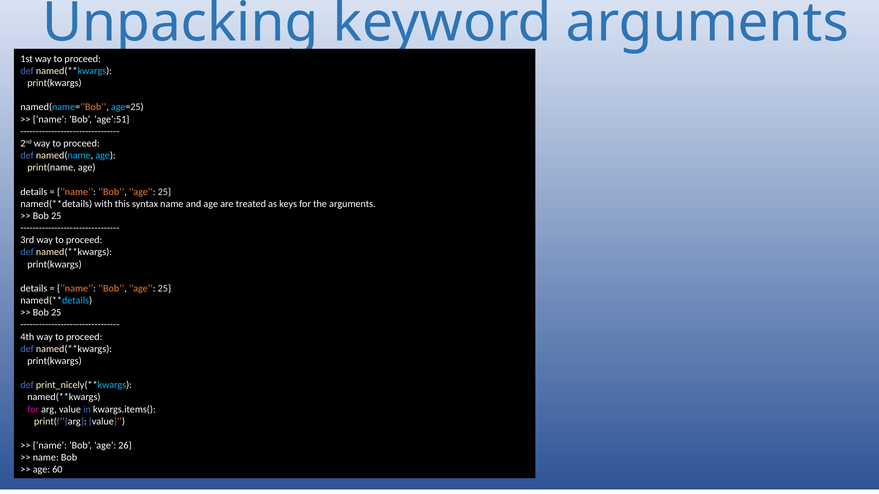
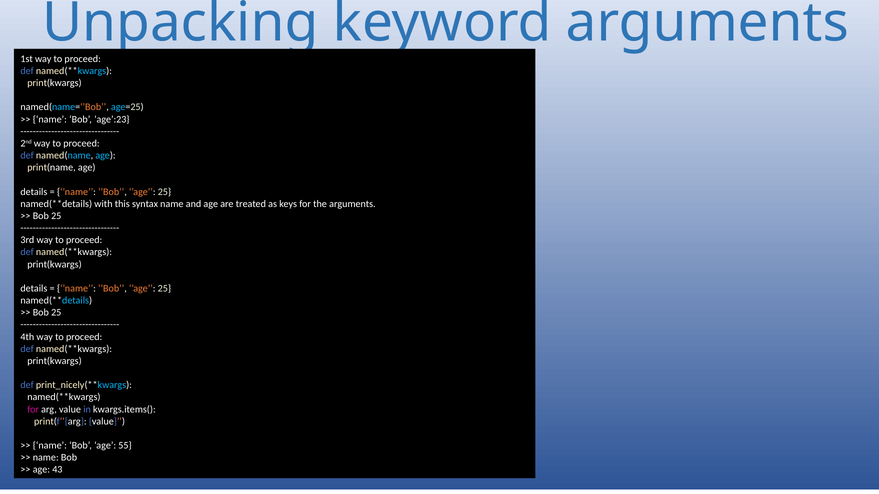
age’:51: age’:51 -> age’:23
26: 26 -> 55
60: 60 -> 43
